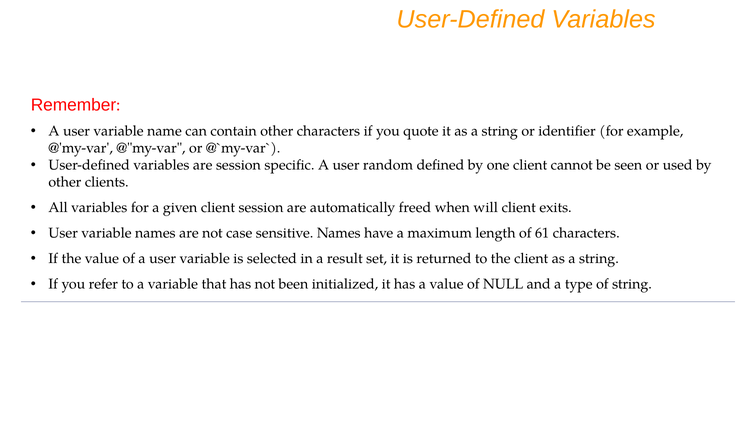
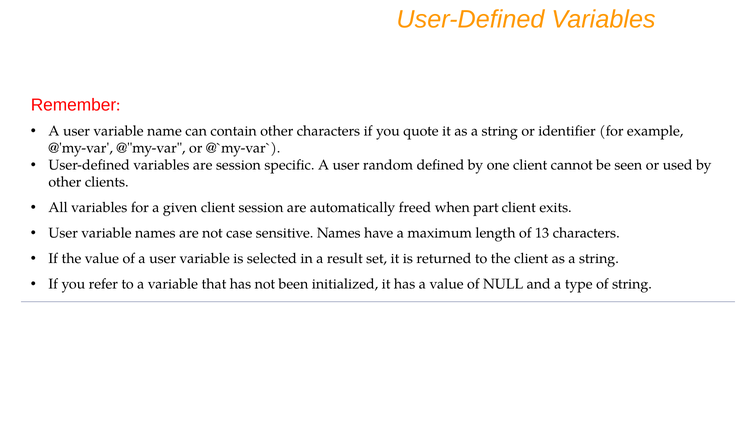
will: will -> part
61: 61 -> 13
